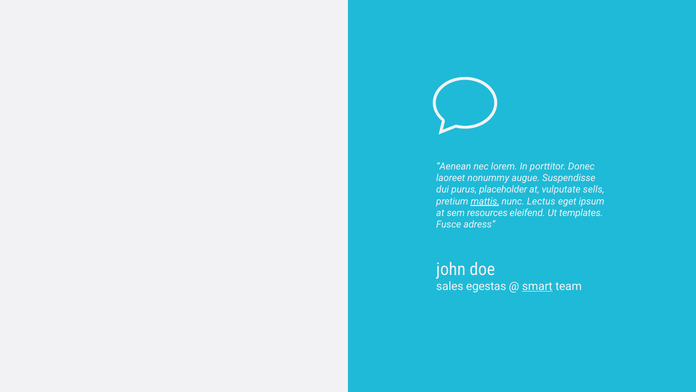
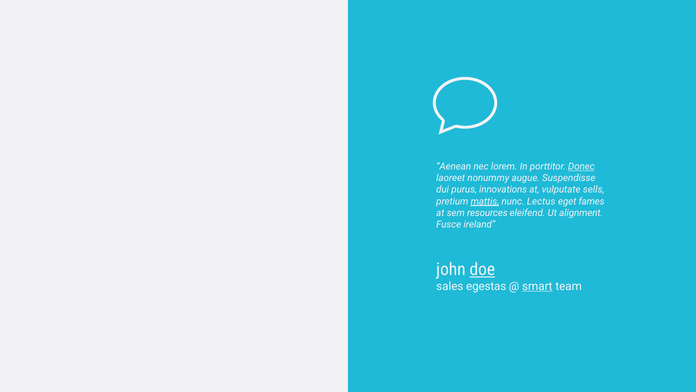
Donec underline: none -> present
placeholder: placeholder -> innovations
ipsum: ipsum -> fames
templates: templates -> alignment
adress: adress -> ireland
doe underline: none -> present
